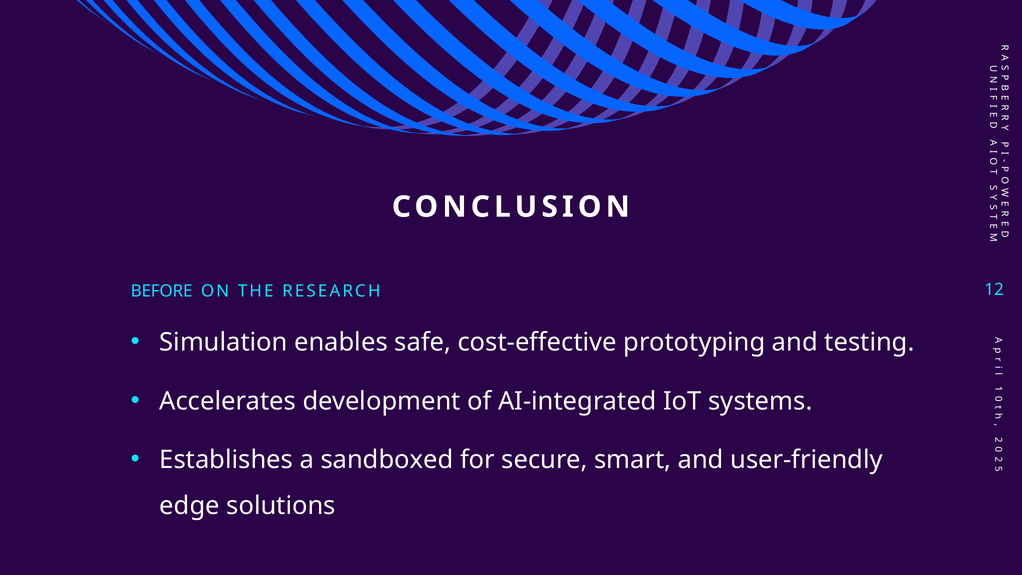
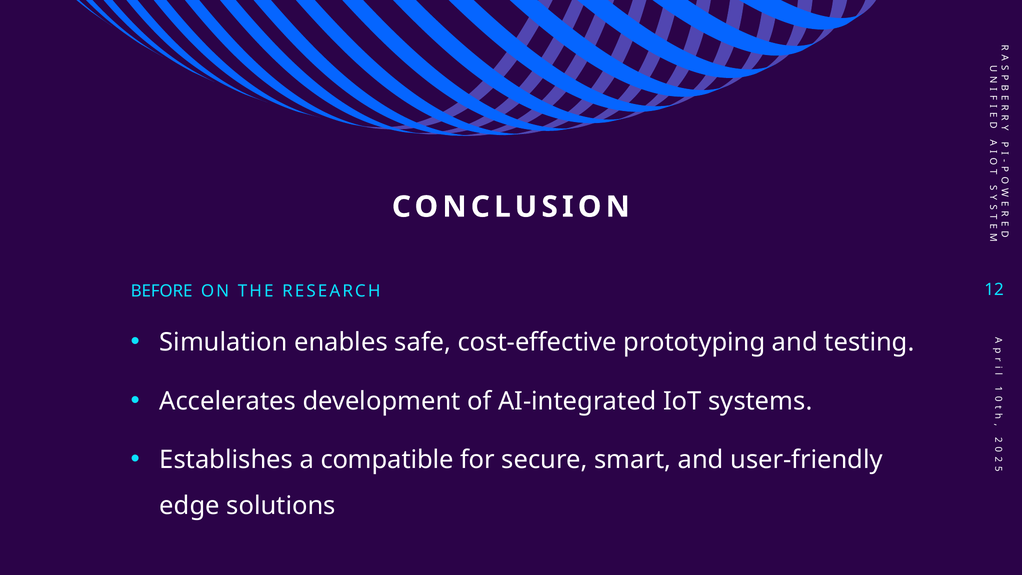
sandboxed: sandboxed -> compatible
